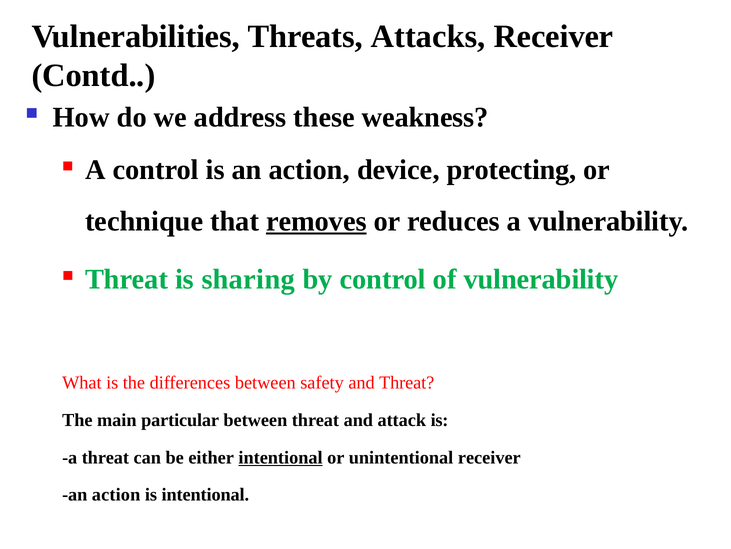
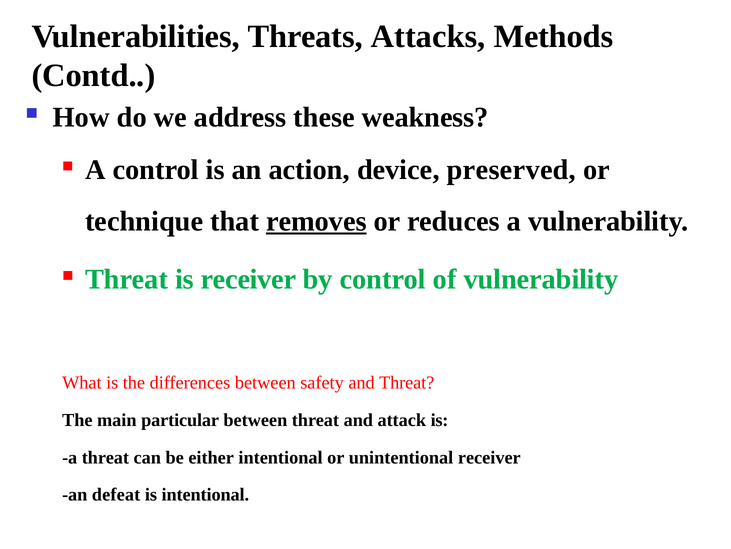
Attacks Receiver: Receiver -> Methods
protecting: protecting -> preserved
is sharing: sharing -> receiver
intentional at (281, 457) underline: present -> none
action at (116, 494): action -> defeat
